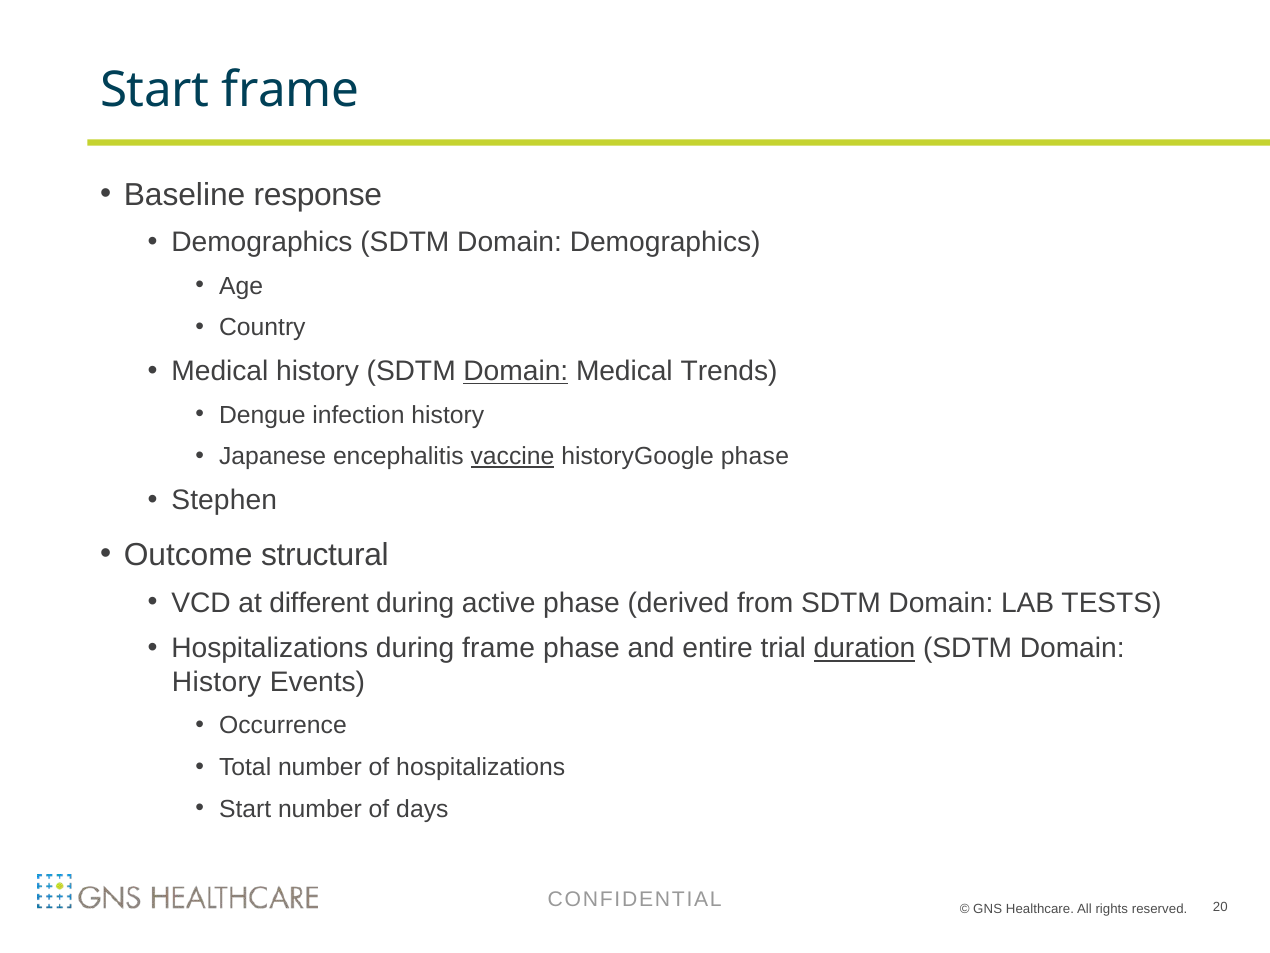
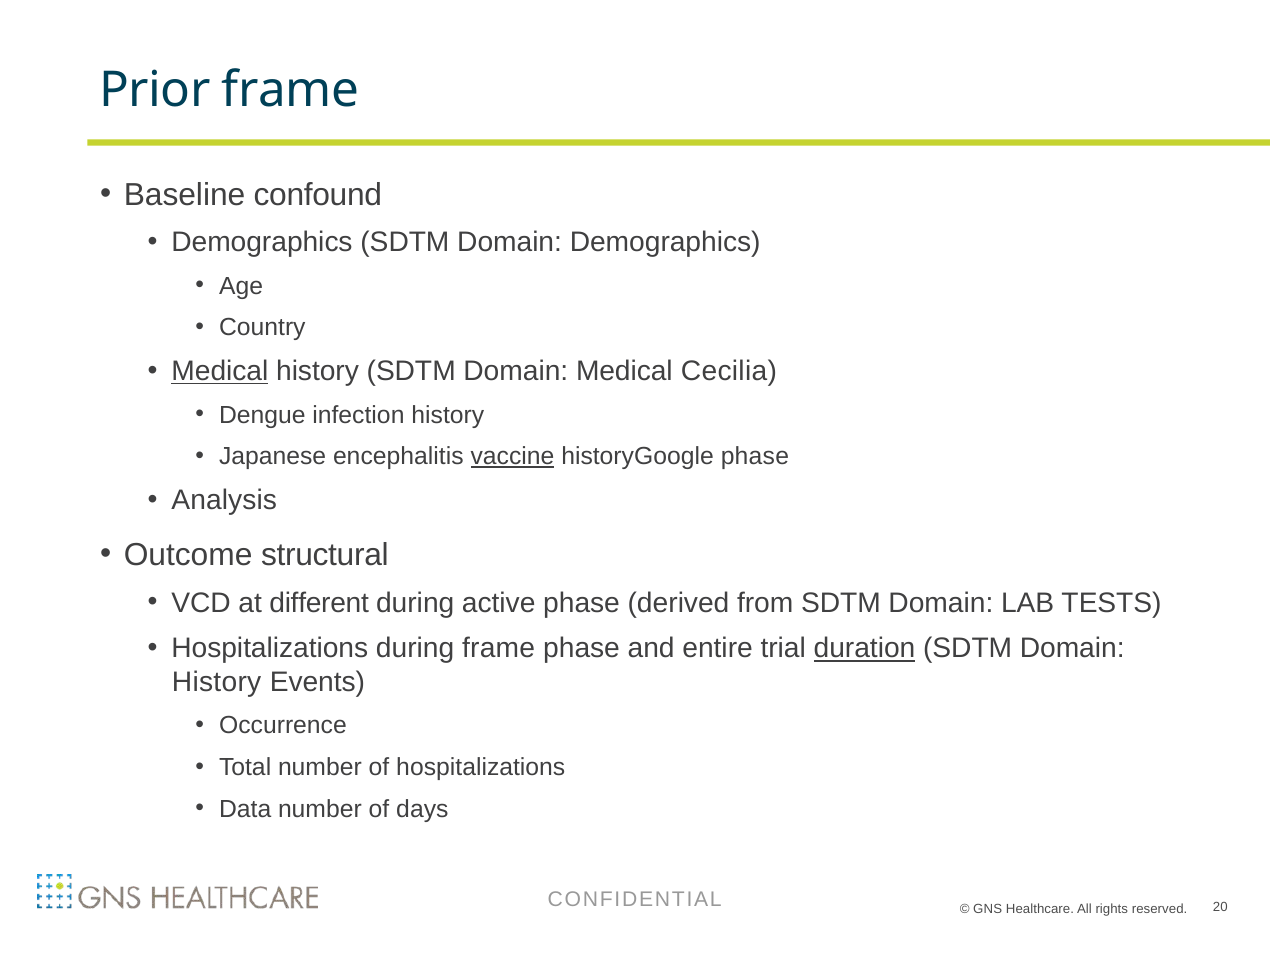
Start at (155, 90): Start -> Prior
response: response -> confound
Medical at (220, 371) underline: none -> present
Domain at (516, 371) underline: present -> none
Trends: Trends -> Cecilia
Stephen: Stephen -> Analysis
Start at (245, 809): Start -> Data
